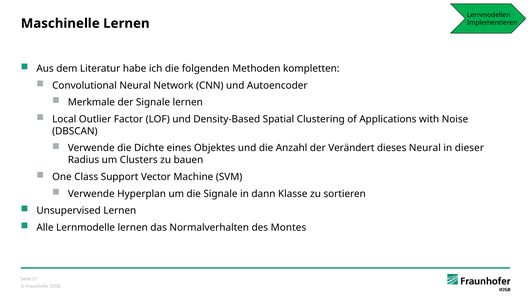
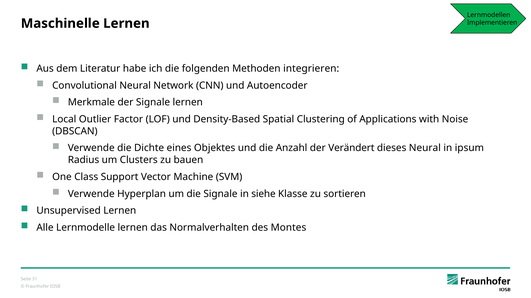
kompletten: kompletten -> integrieren
dieser: dieser -> ipsum
dann: dann -> siehe
